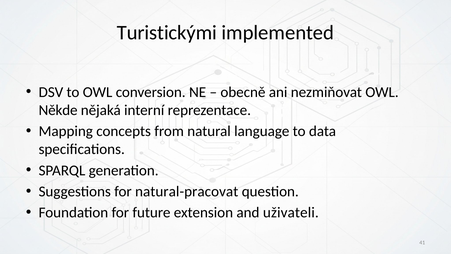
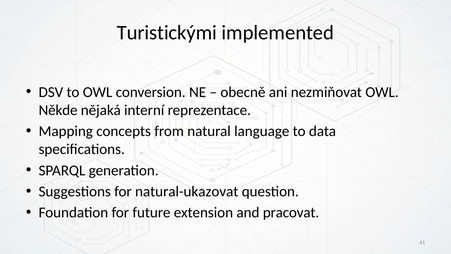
natural-pracovat: natural-pracovat -> natural-ukazovat
uživateli: uživateli -> pracovat
